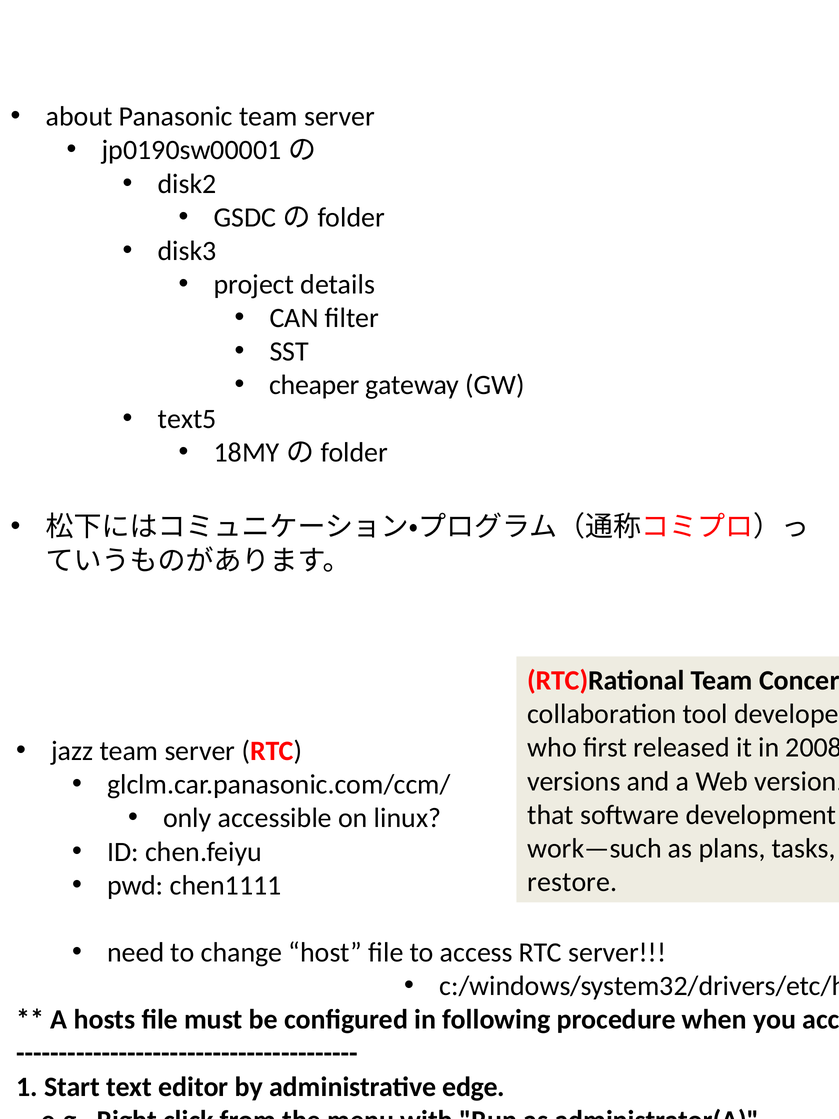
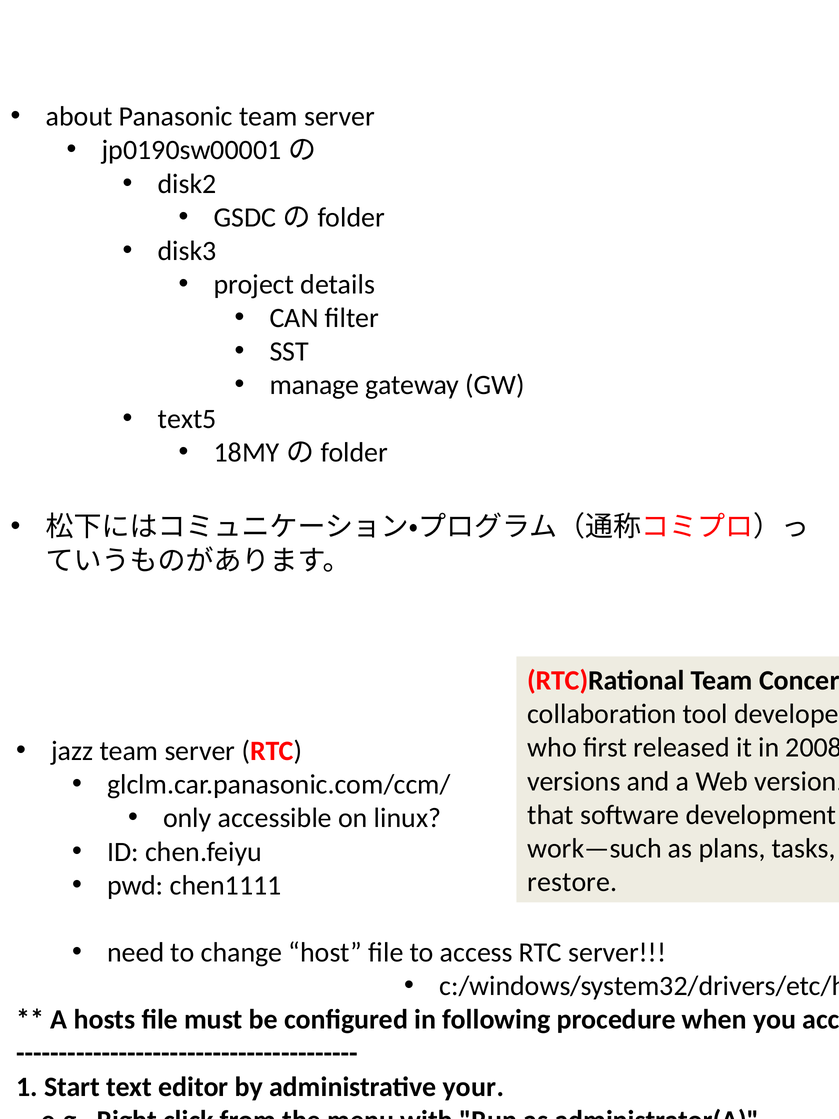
cheaper at (314, 385): cheaper -> manage
edge: edge -> your
